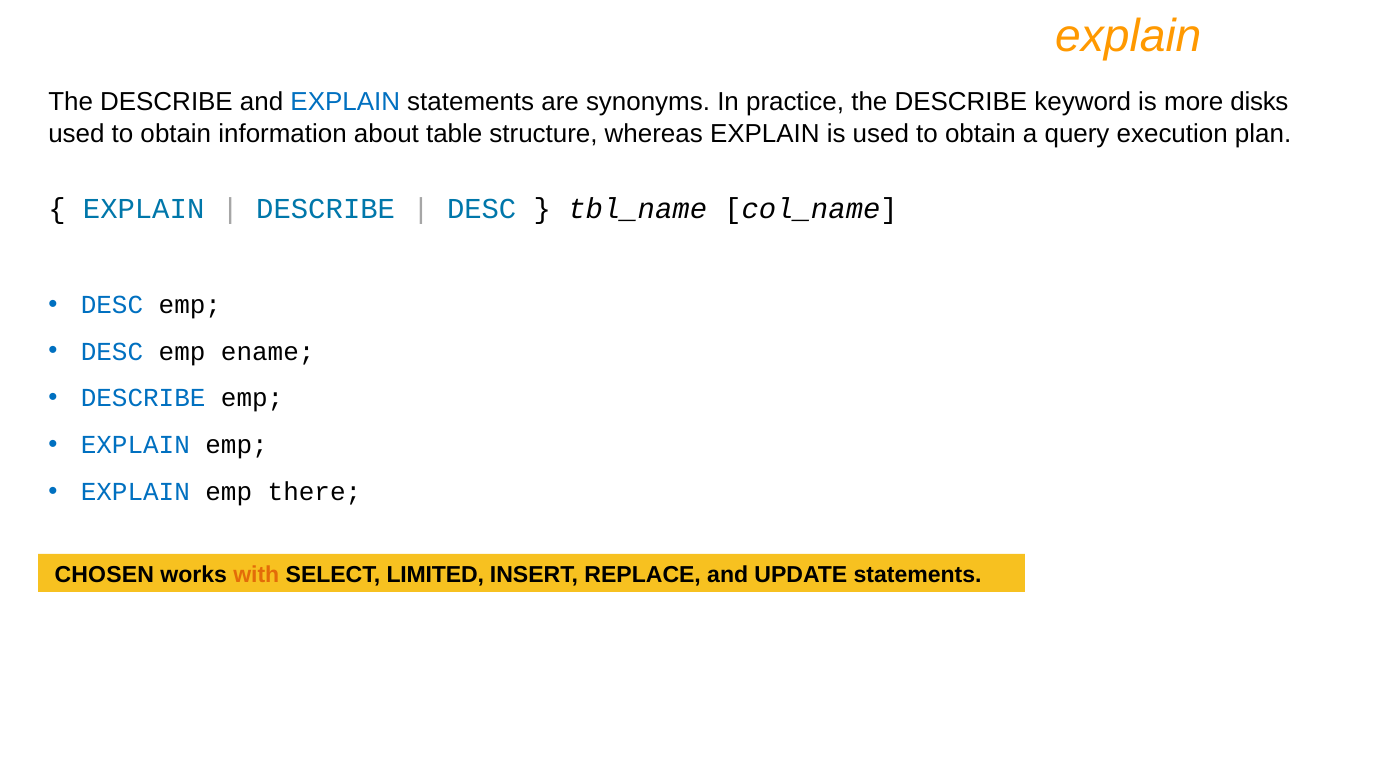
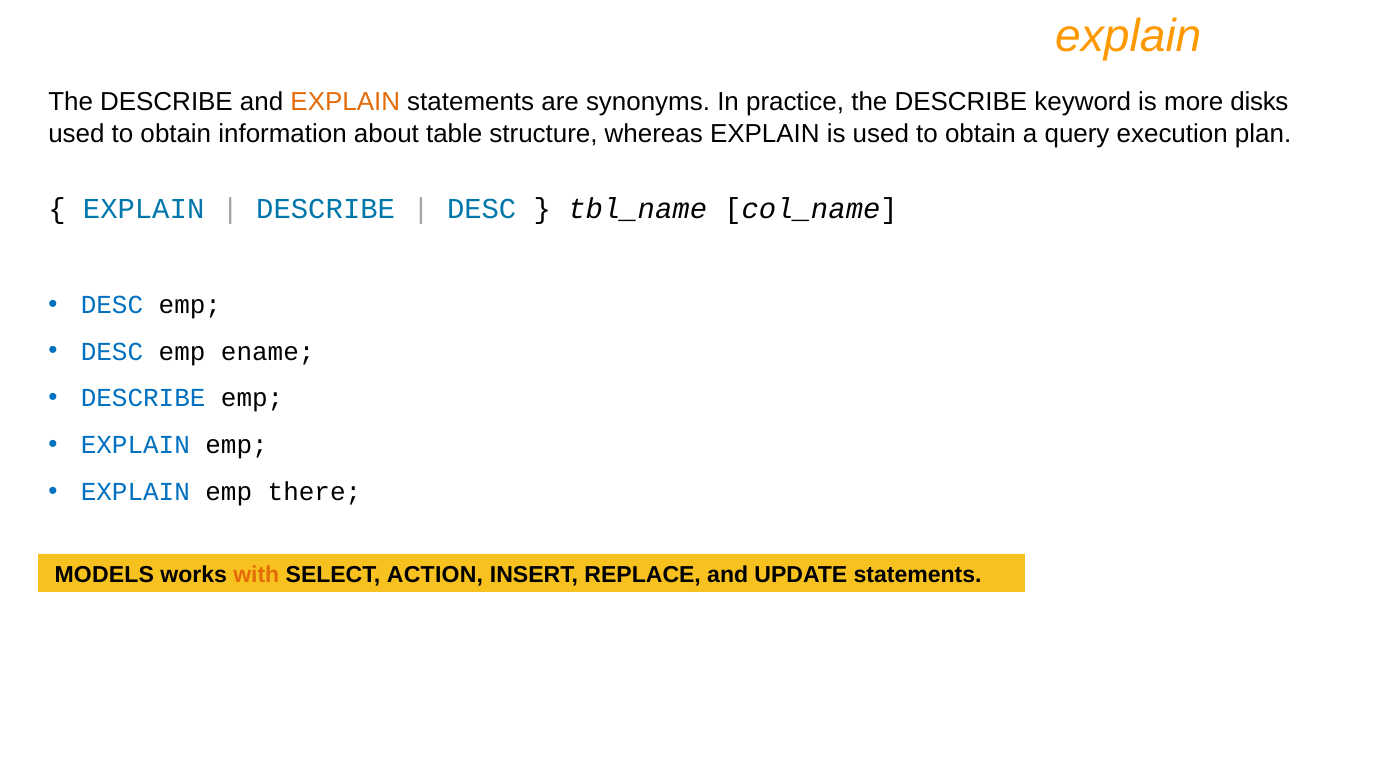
EXPLAIN at (345, 102) colour: blue -> orange
CHOSEN: CHOSEN -> MODELS
LIMITED: LIMITED -> ACTION
